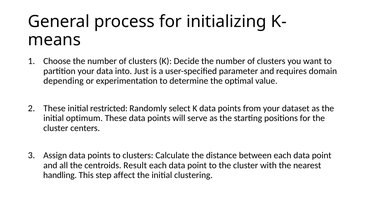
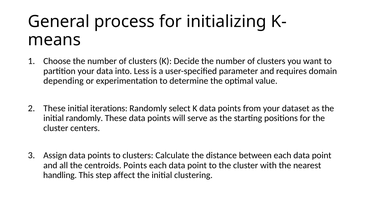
Just: Just -> Less
restricted: restricted -> iterations
initial optimum: optimum -> randomly
centroids Result: Result -> Points
